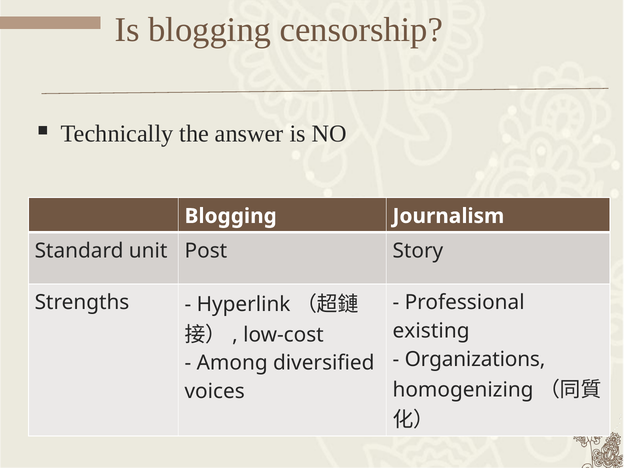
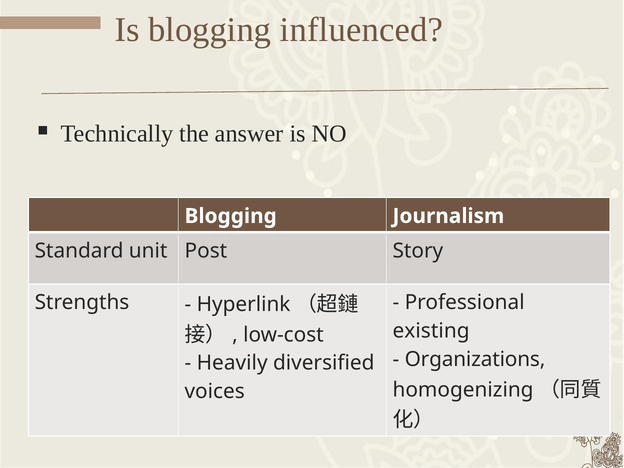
censorship: censorship -> influenced
Among: Among -> Heavily
